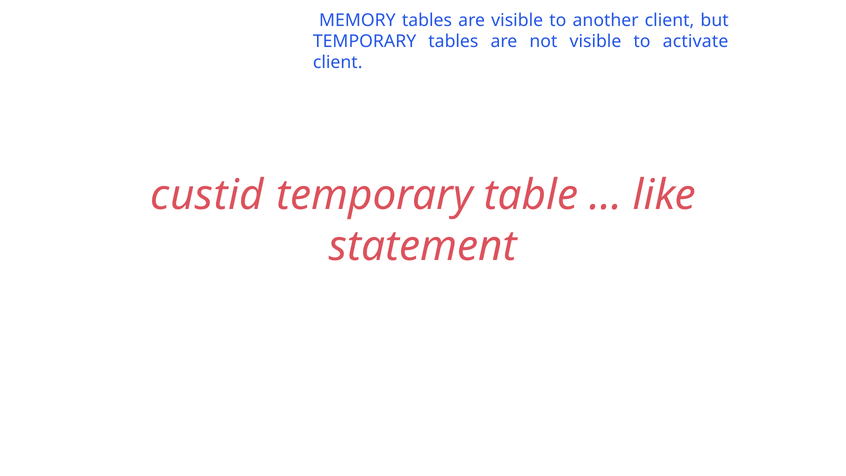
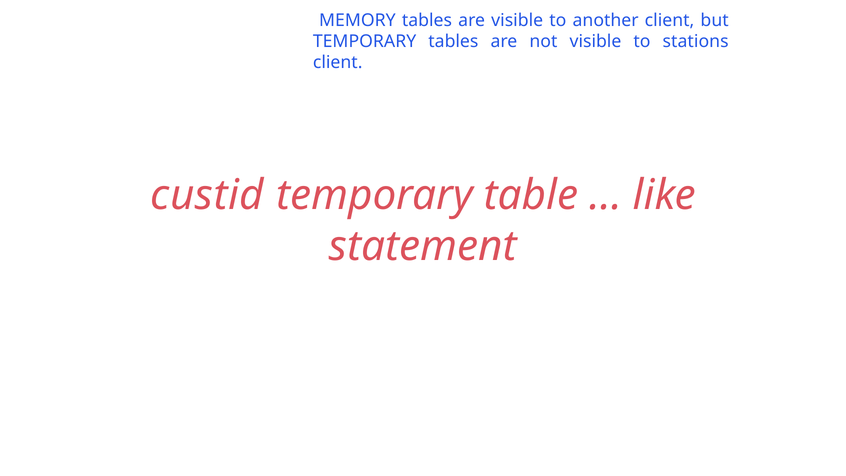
activate: activate -> stations
